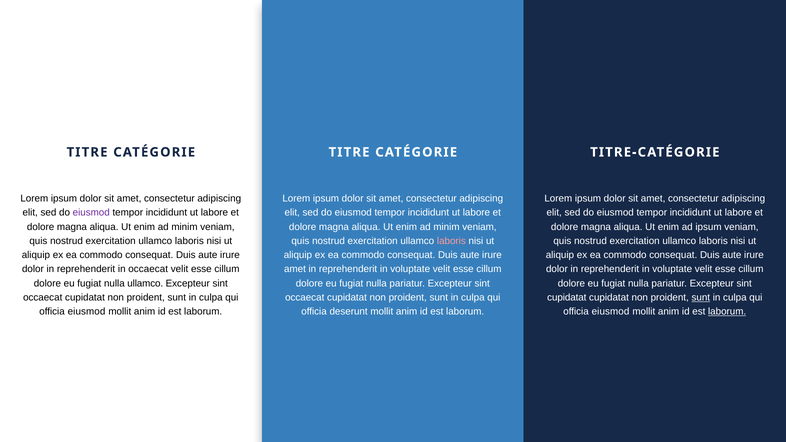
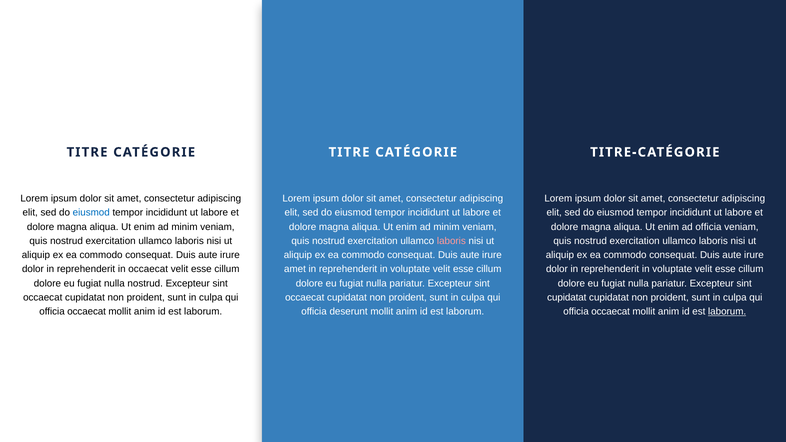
eiusmod at (91, 213) colour: purple -> blue
ad ipsum: ipsum -> officia
nulla ullamco: ullamco -> nostrud
sunt at (701, 298) underline: present -> none
eiusmod at (87, 312): eiusmod -> occaecat
eiusmod at (611, 312): eiusmod -> occaecat
